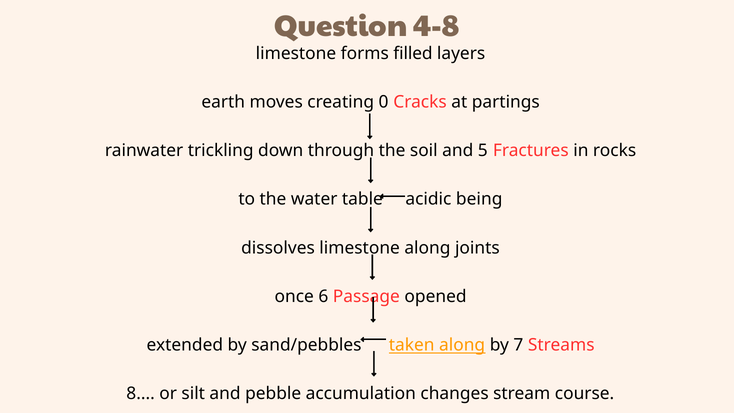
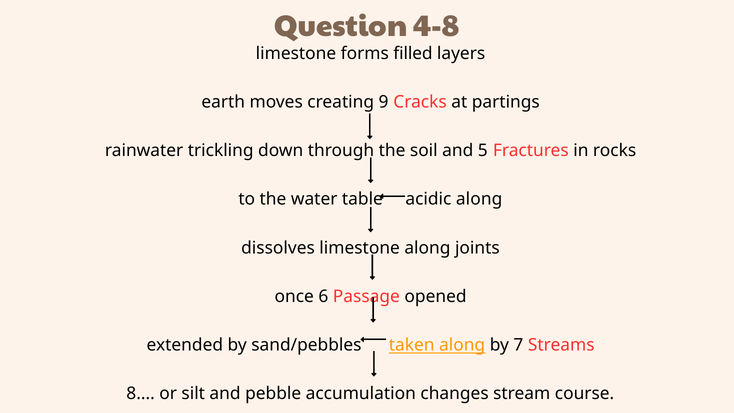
0: 0 -> 9
acidic being: being -> along
